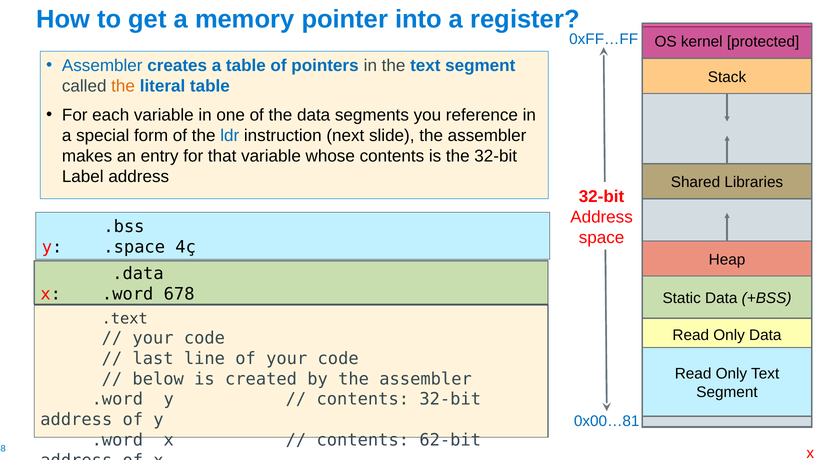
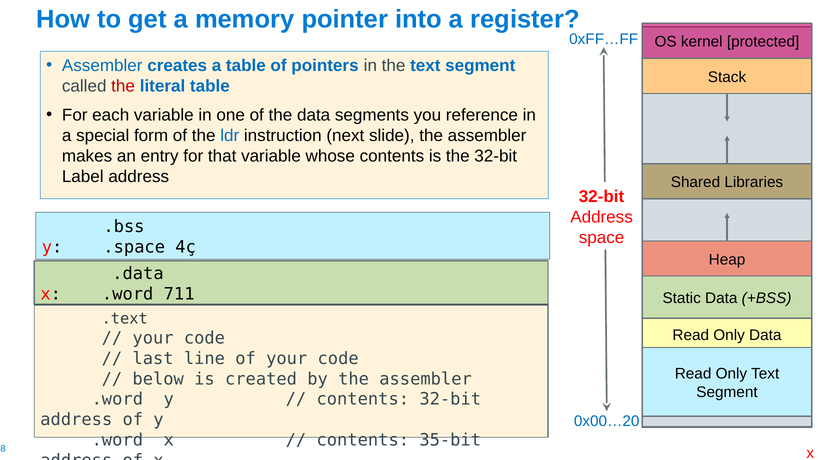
the at (123, 86) colour: orange -> red
678: 678 -> 711
0x00…81: 0x00…81 -> 0x00…20
62-bit: 62-bit -> 35-bit
